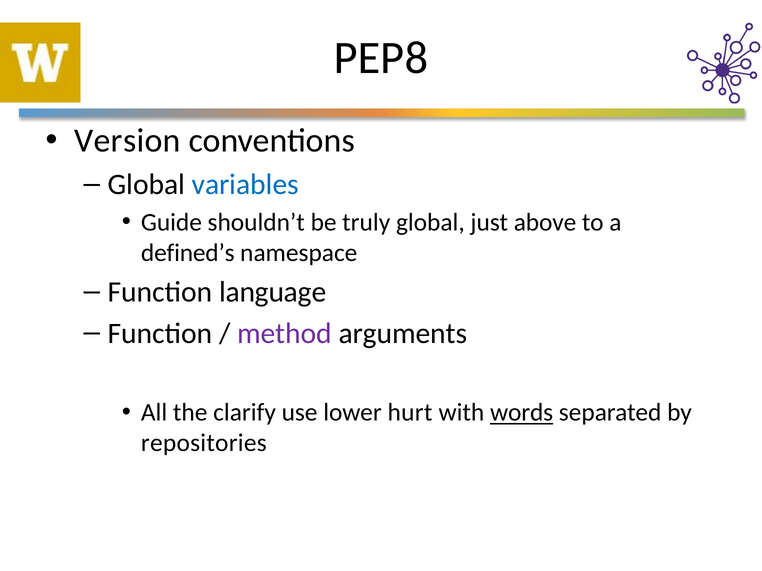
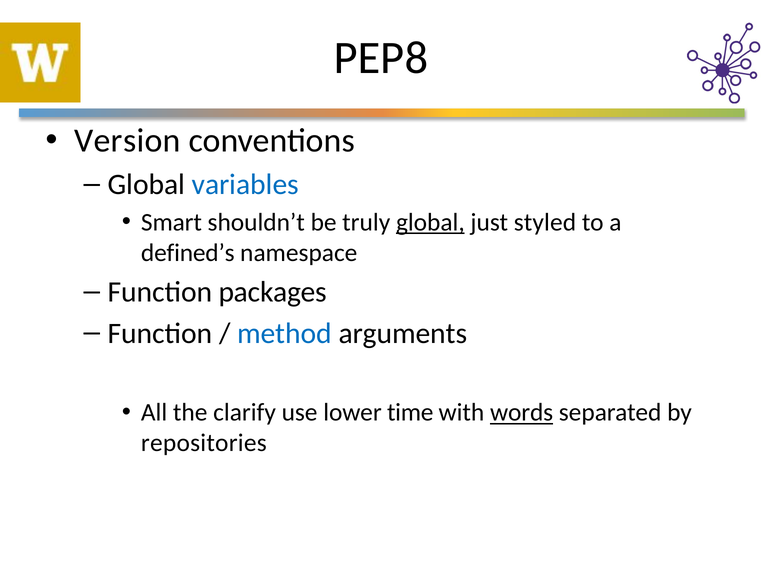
Guide: Guide -> Smart
global at (430, 222) underline: none -> present
above: above -> styled
language: language -> packages
method colour: purple -> blue
hurt: hurt -> time
